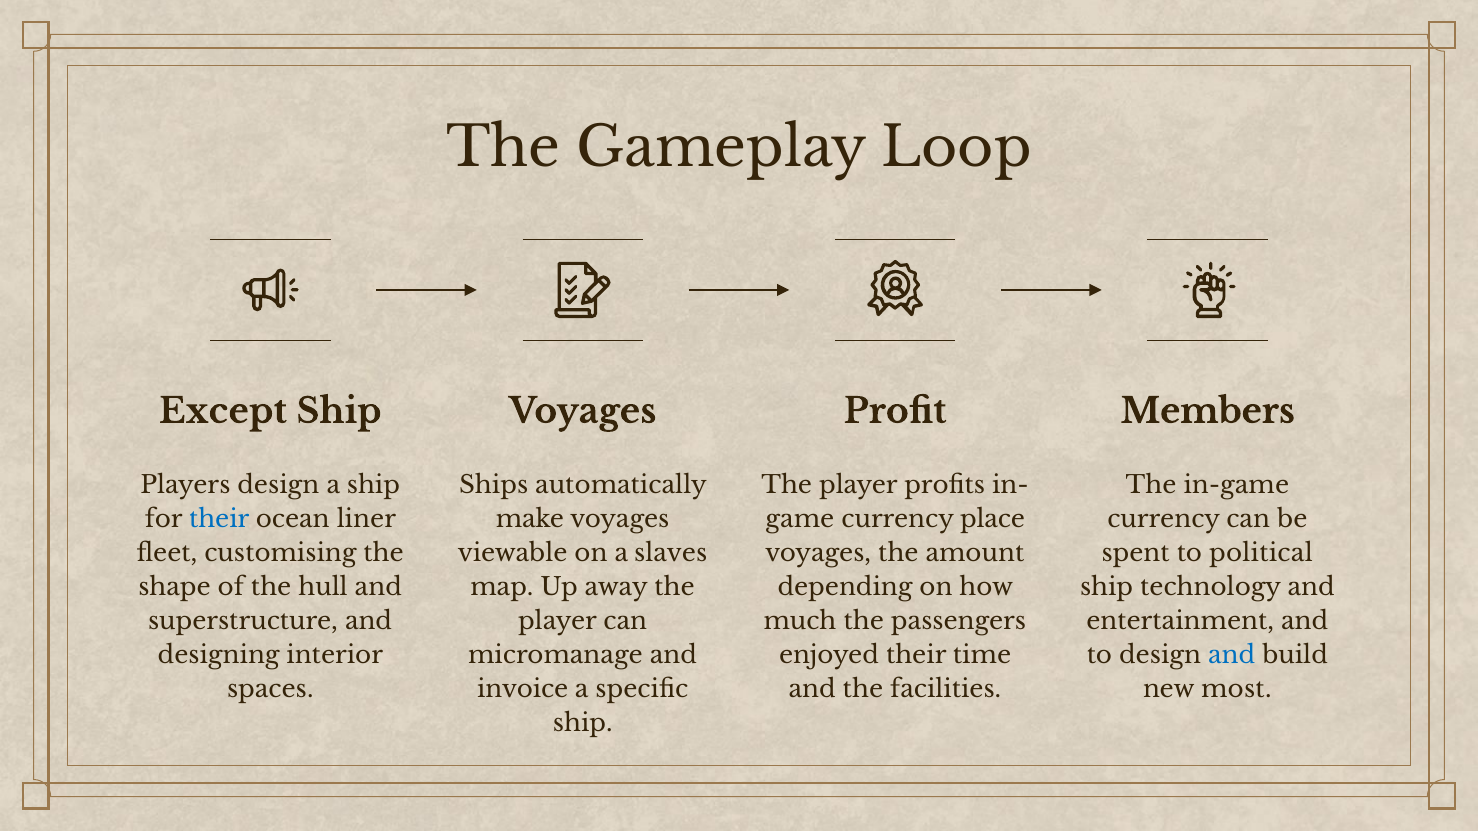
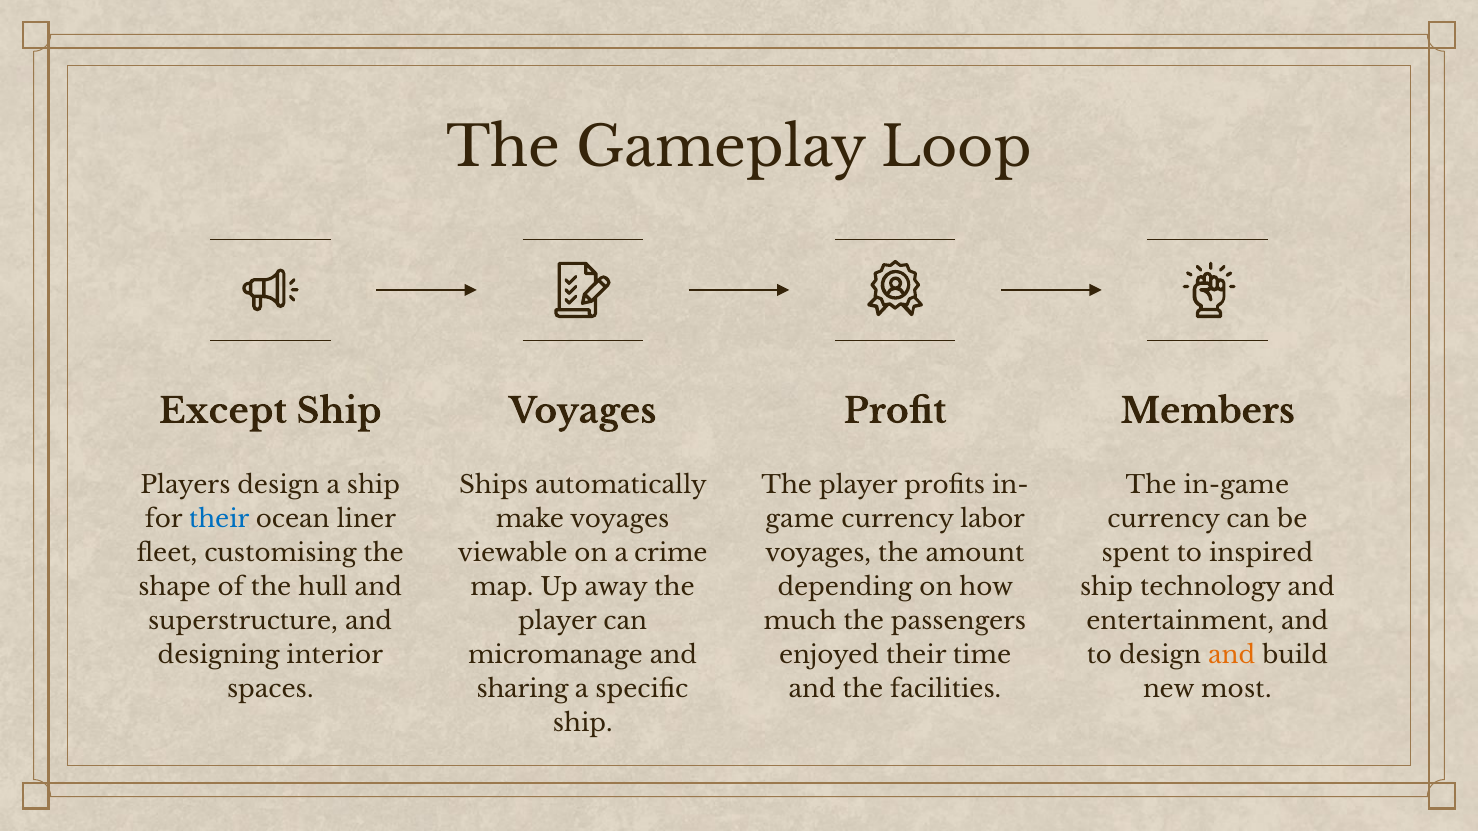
place: place -> labor
slaves: slaves -> crime
political: political -> inspired
and at (1232, 655) colour: blue -> orange
invoice: invoice -> sharing
